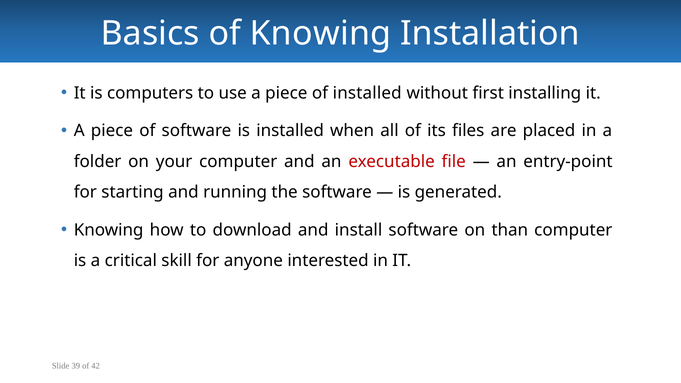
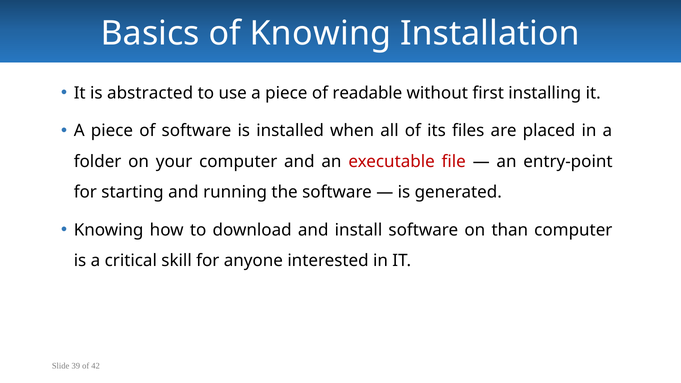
computers: computers -> abstracted
of installed: installed -> readable
